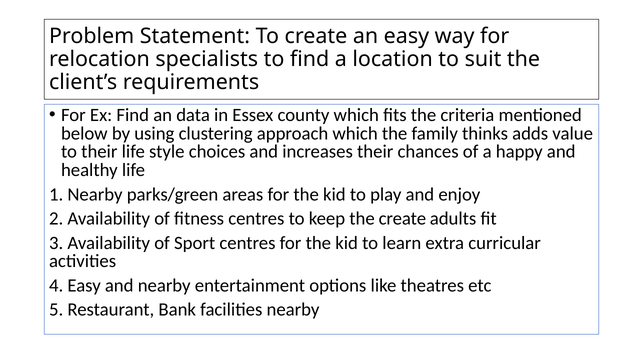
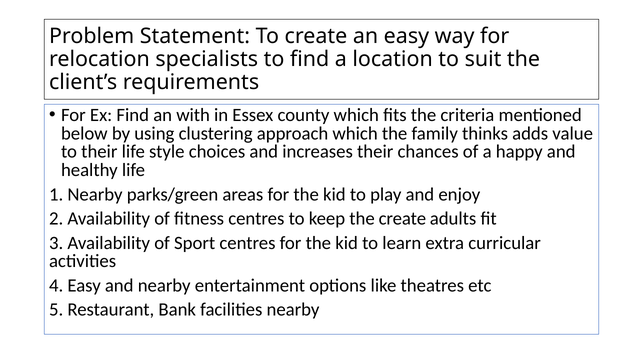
data: data -> with
